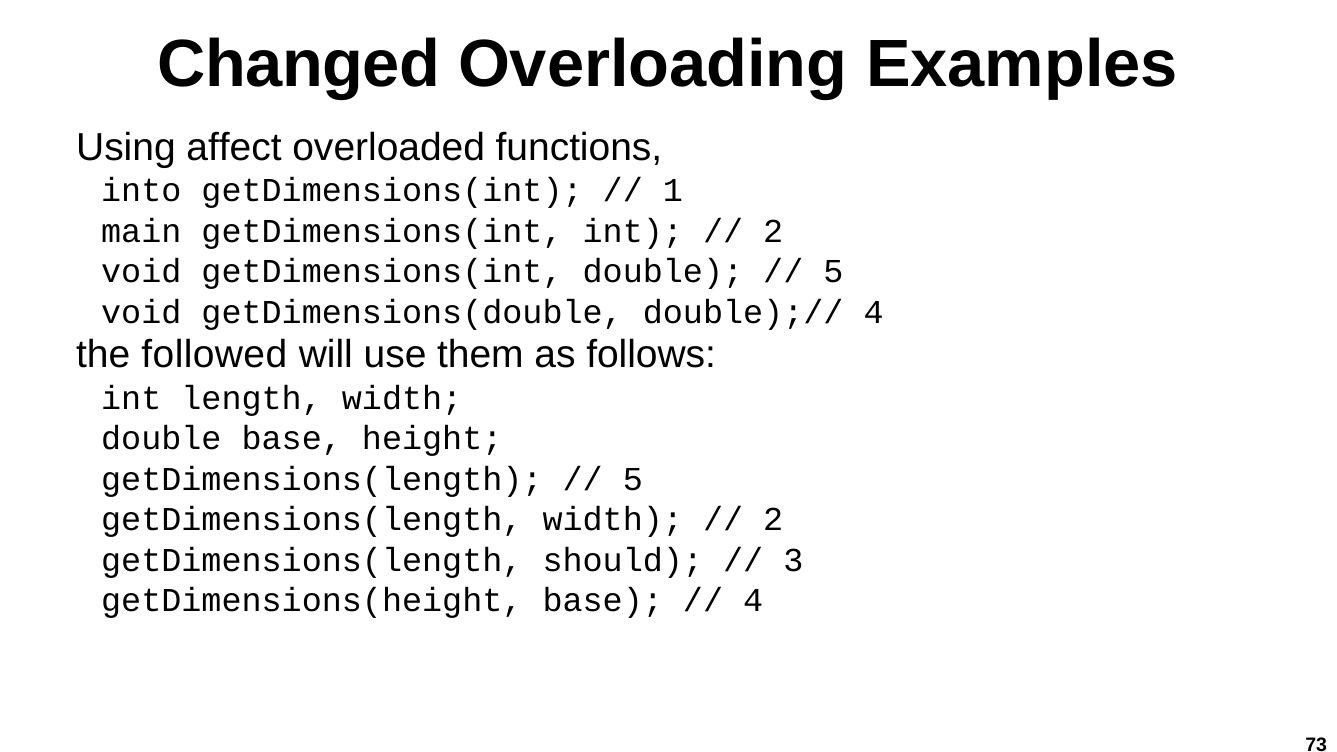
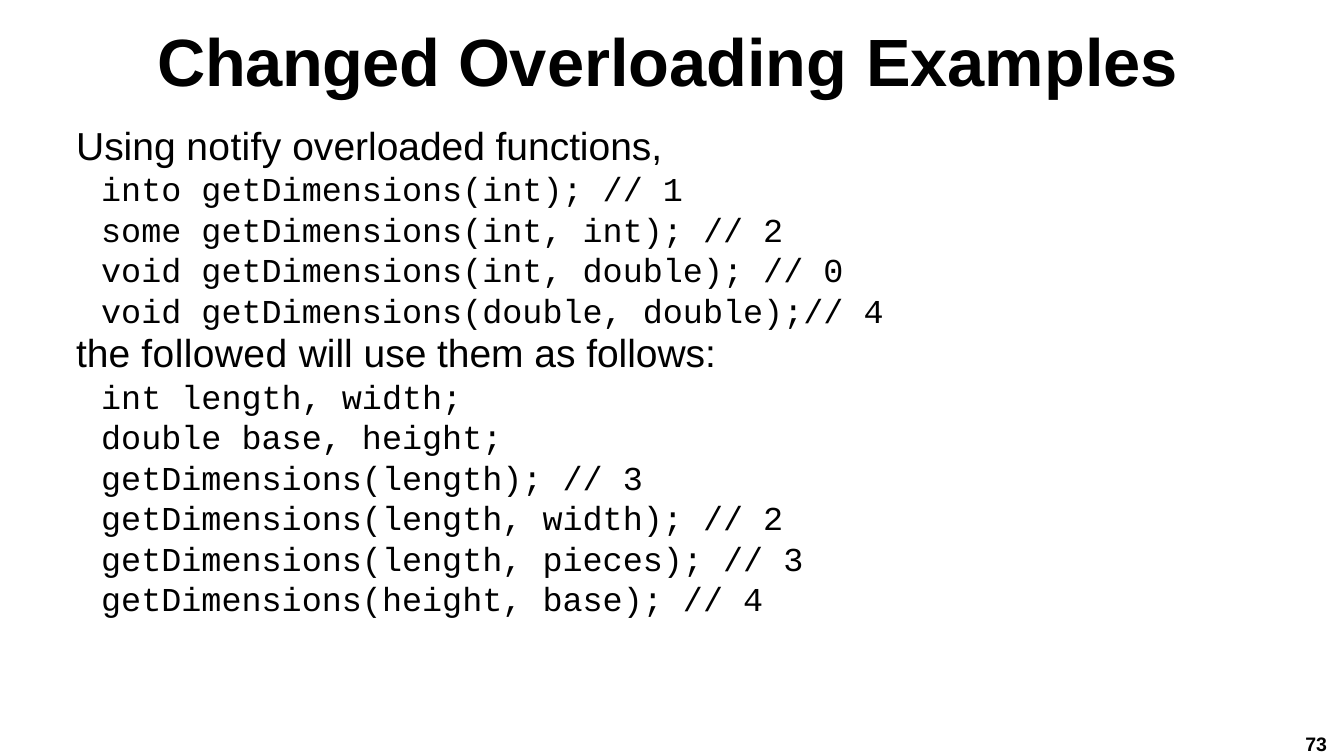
affect: affect -> notify
main: main -> some
5 at (833, 272): 5 -> 0
5 at (633, 479): 5 -> 3
should: should -> pieces
